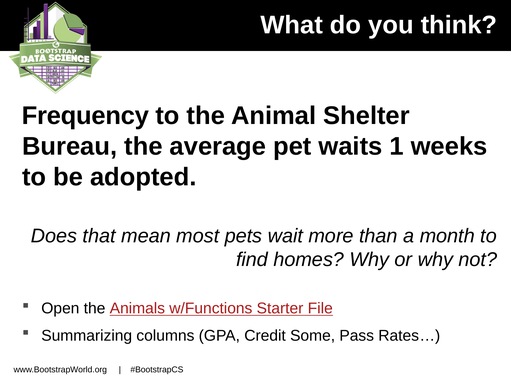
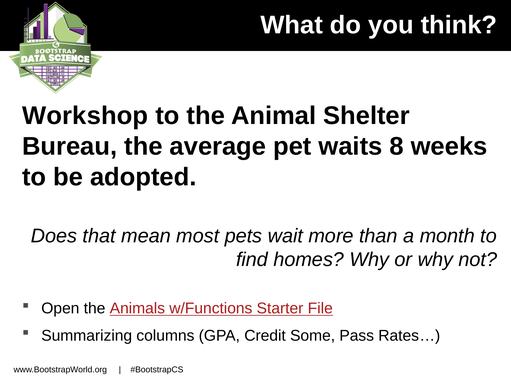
Frequency: Frequency -> Workshop
1: 1 -> 8
